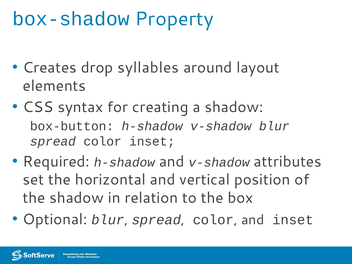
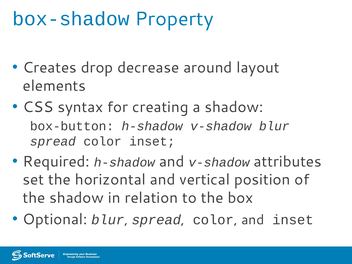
syllables: syllables -> decrease
